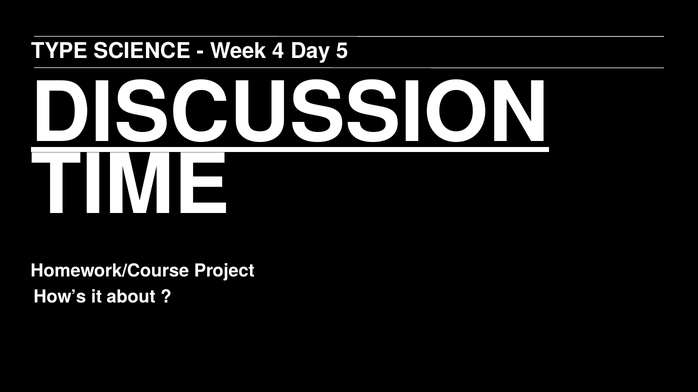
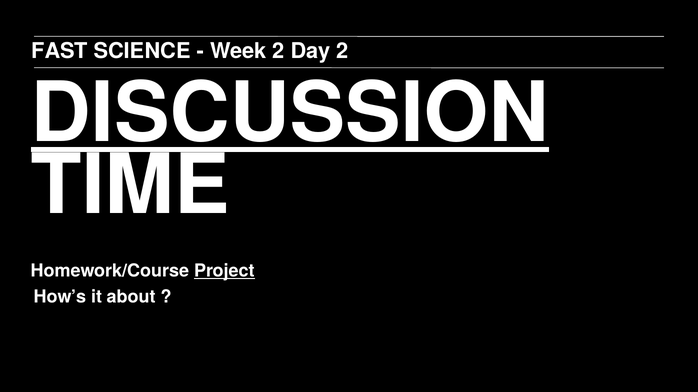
TYPE: TYPE -> FAST
Week 4: 4 -> 2
Day 5: 5 -> 2
Project underline: none -> present
